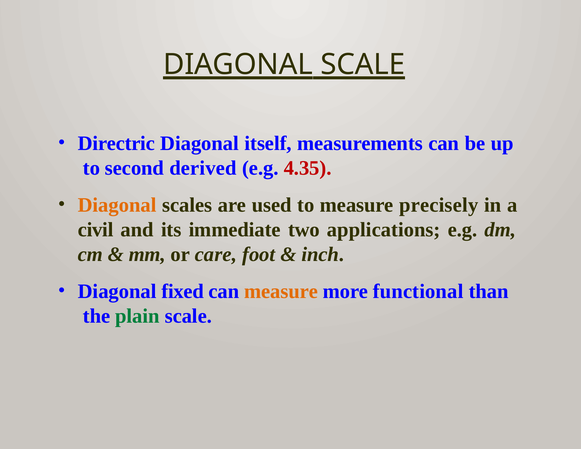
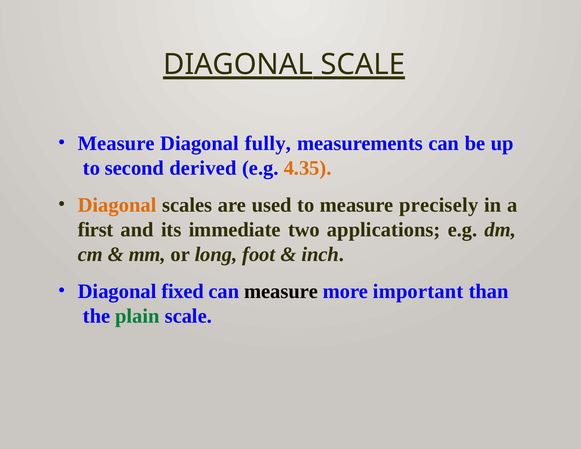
Directric at (116, 143): Directric -> Measure
itself: itself -> fully
4.35 colour: red -> orange
civil: civil -> first
care: care -> long
measure at (281, 291) colour: orange -> black
functional: functional -> important
